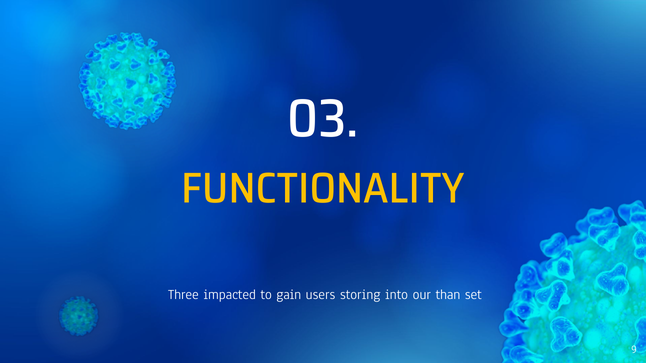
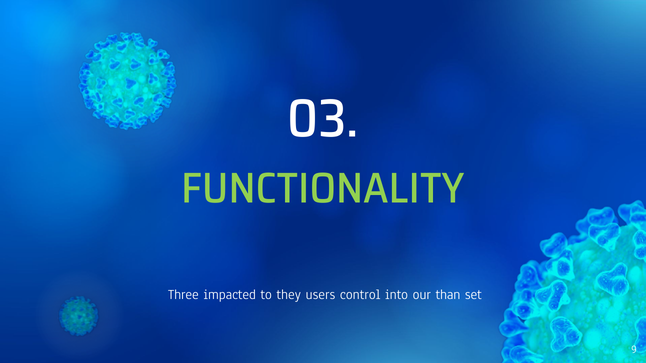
FUNCTIONALITY colour: yellow -> light green
gain: gain -> they
storing: storing -> control
